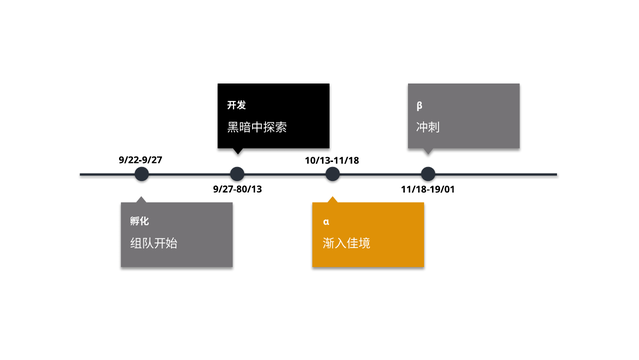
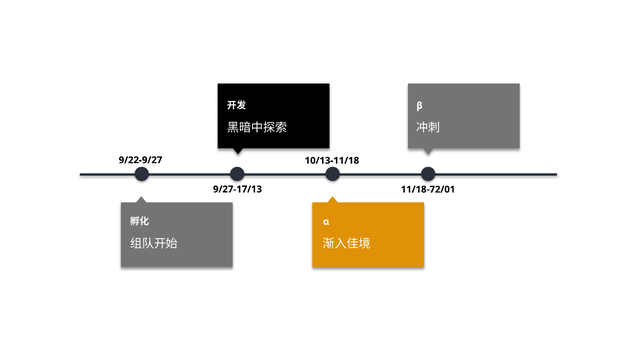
9/27-80/13: 9/27-80/13 -> 9/27-17/13
11/18-19/01: 11/18-19/01 -> 11/18-72/01
